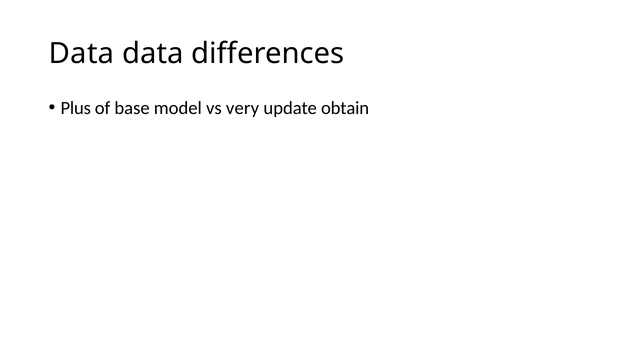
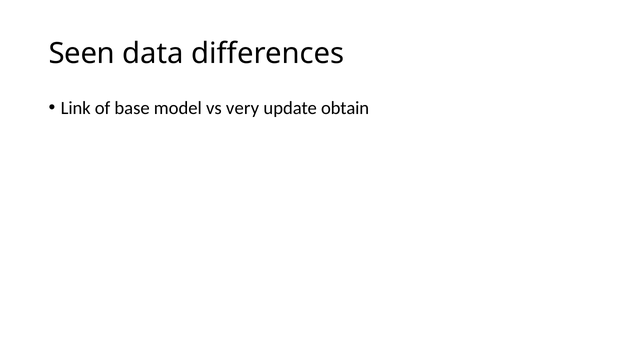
Data at (82, 54): Data -> Seen
Plus: Plus -> Link
